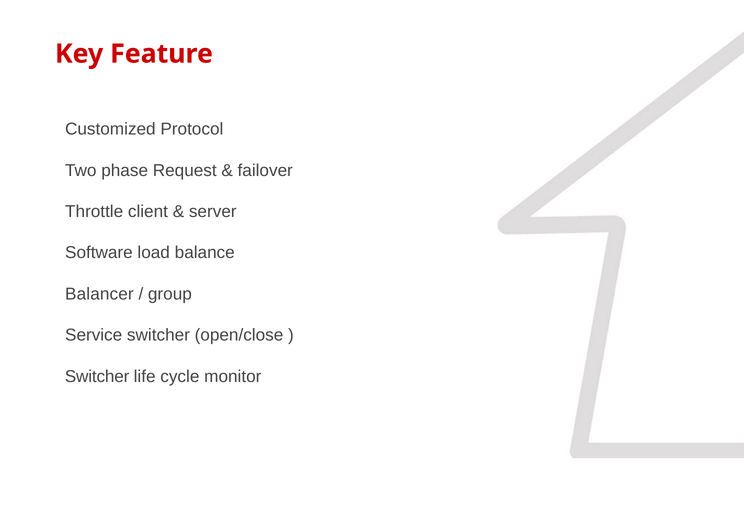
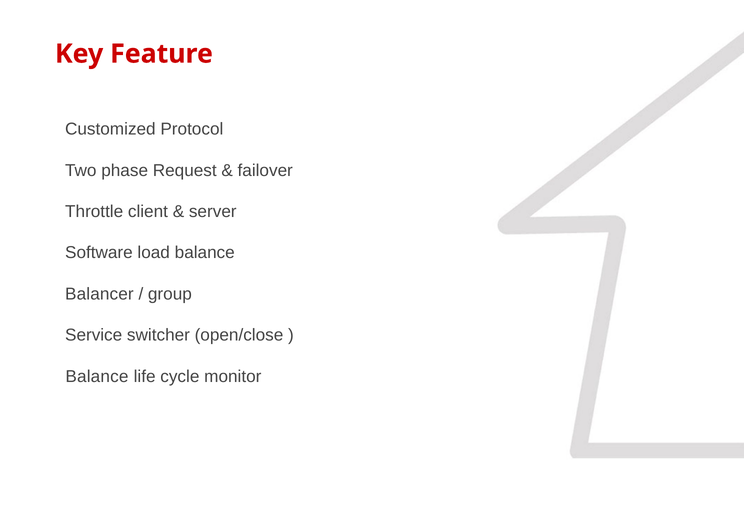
Switcher at (97, 376): Switcher -> Balance
